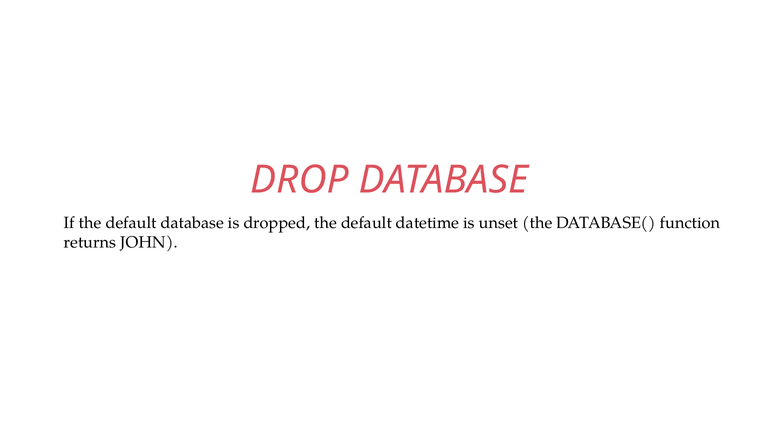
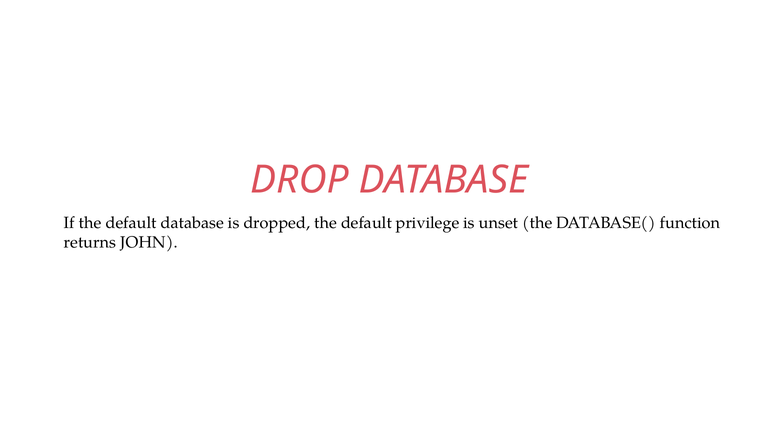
datetime: datetime -> privilege
